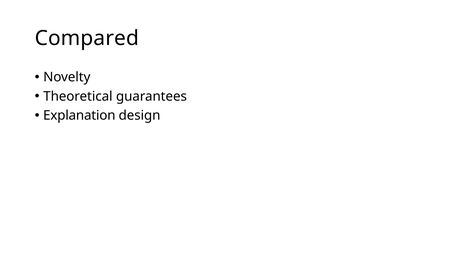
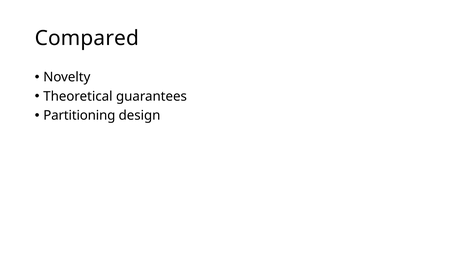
Explanation: Explanation -> Partitioning
